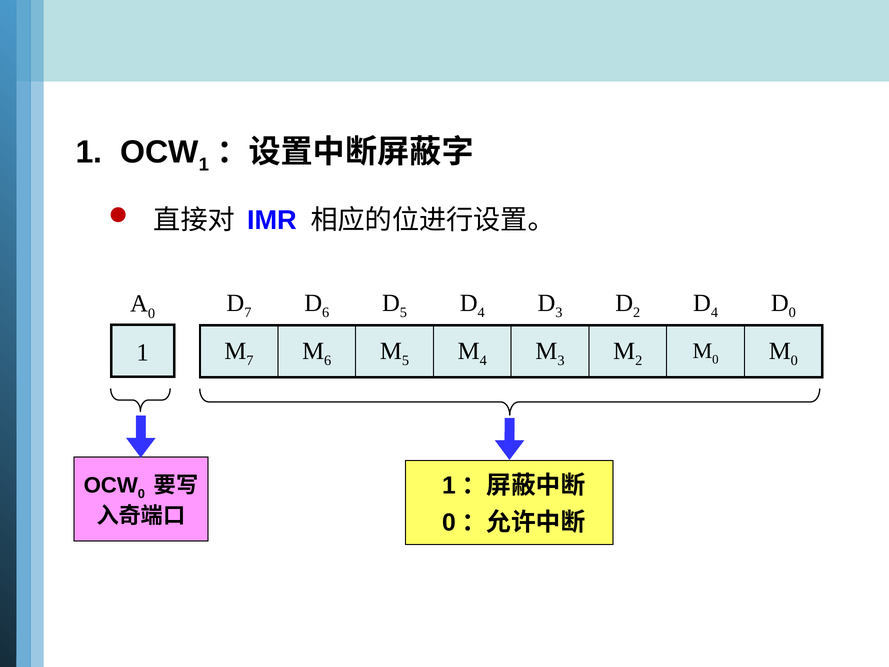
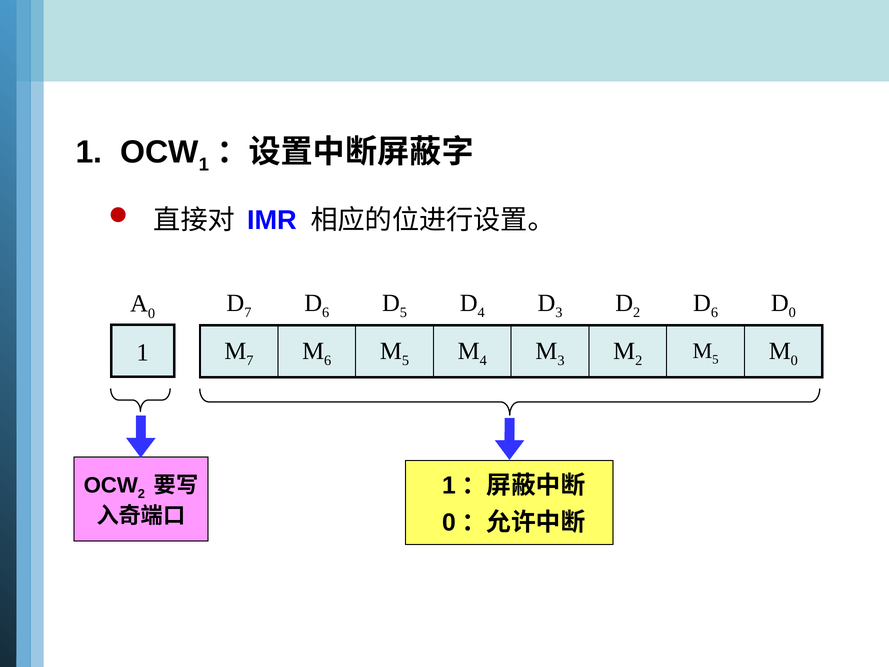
4 at (714, 313): 4 -> 6
0 at (715, 360): 0 -> 5
0 at (141, 494): 0 -> 2
